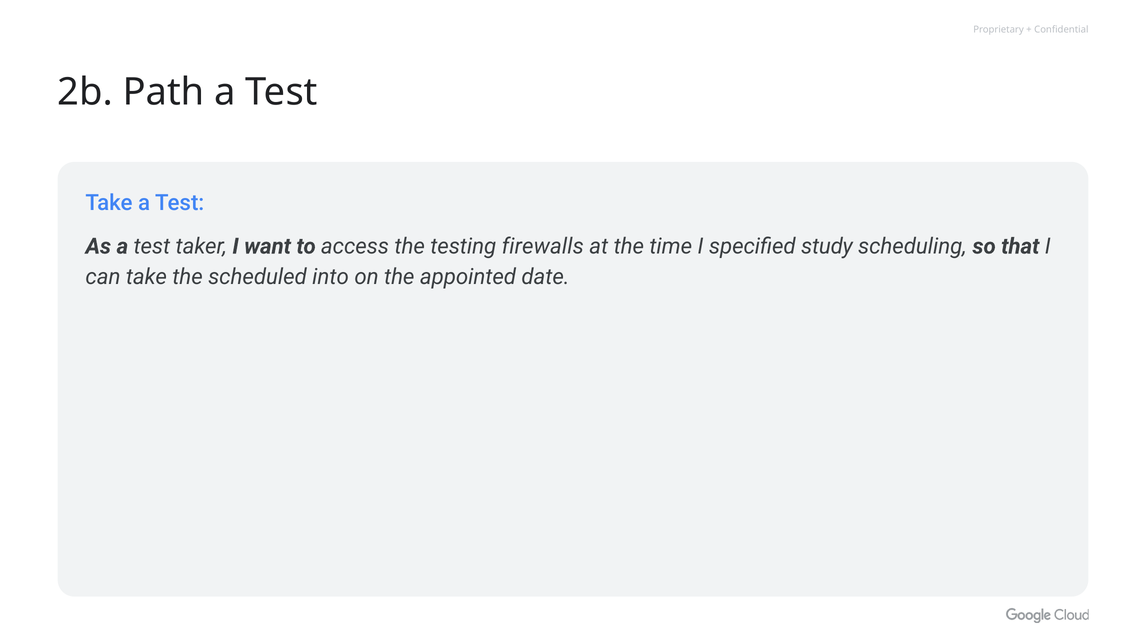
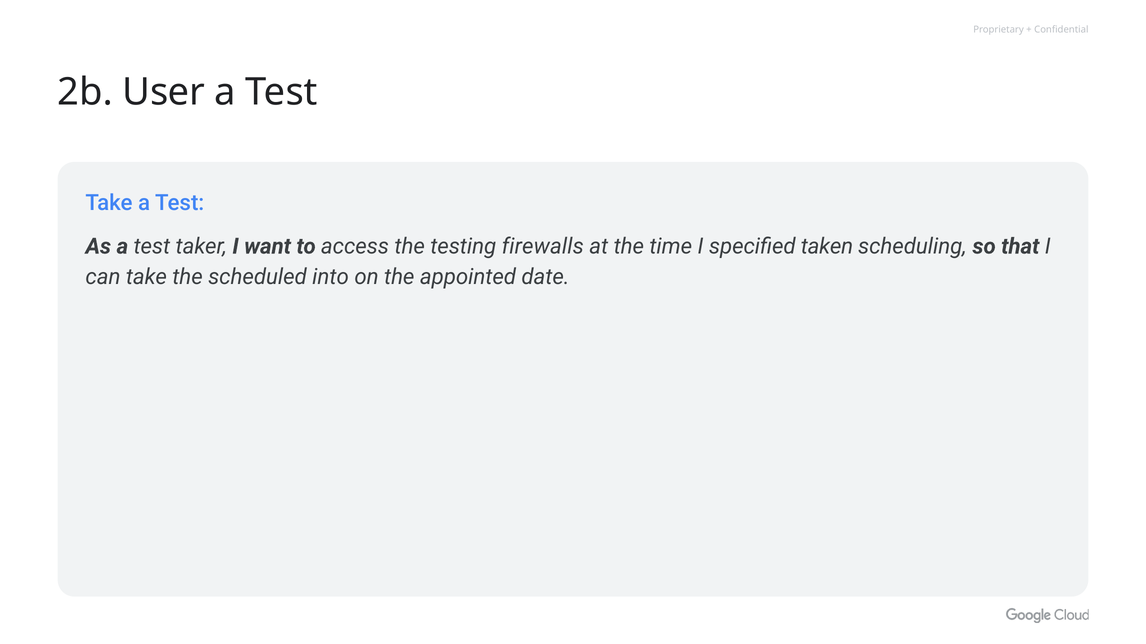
Path: Path -> User
study: study -> taken
